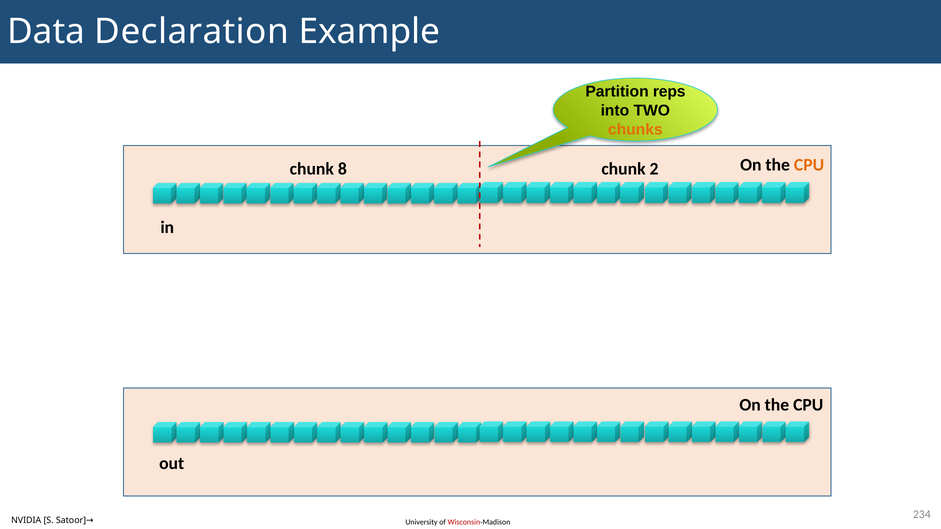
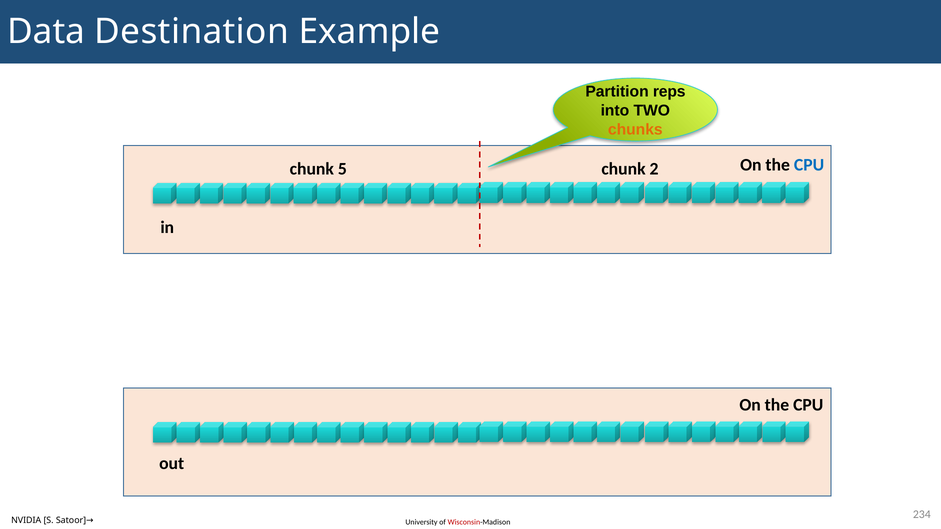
Declaration: Declaration -> Destination
CPU at (809, 165) colour: orange -> blue
8: 8 -> 5
